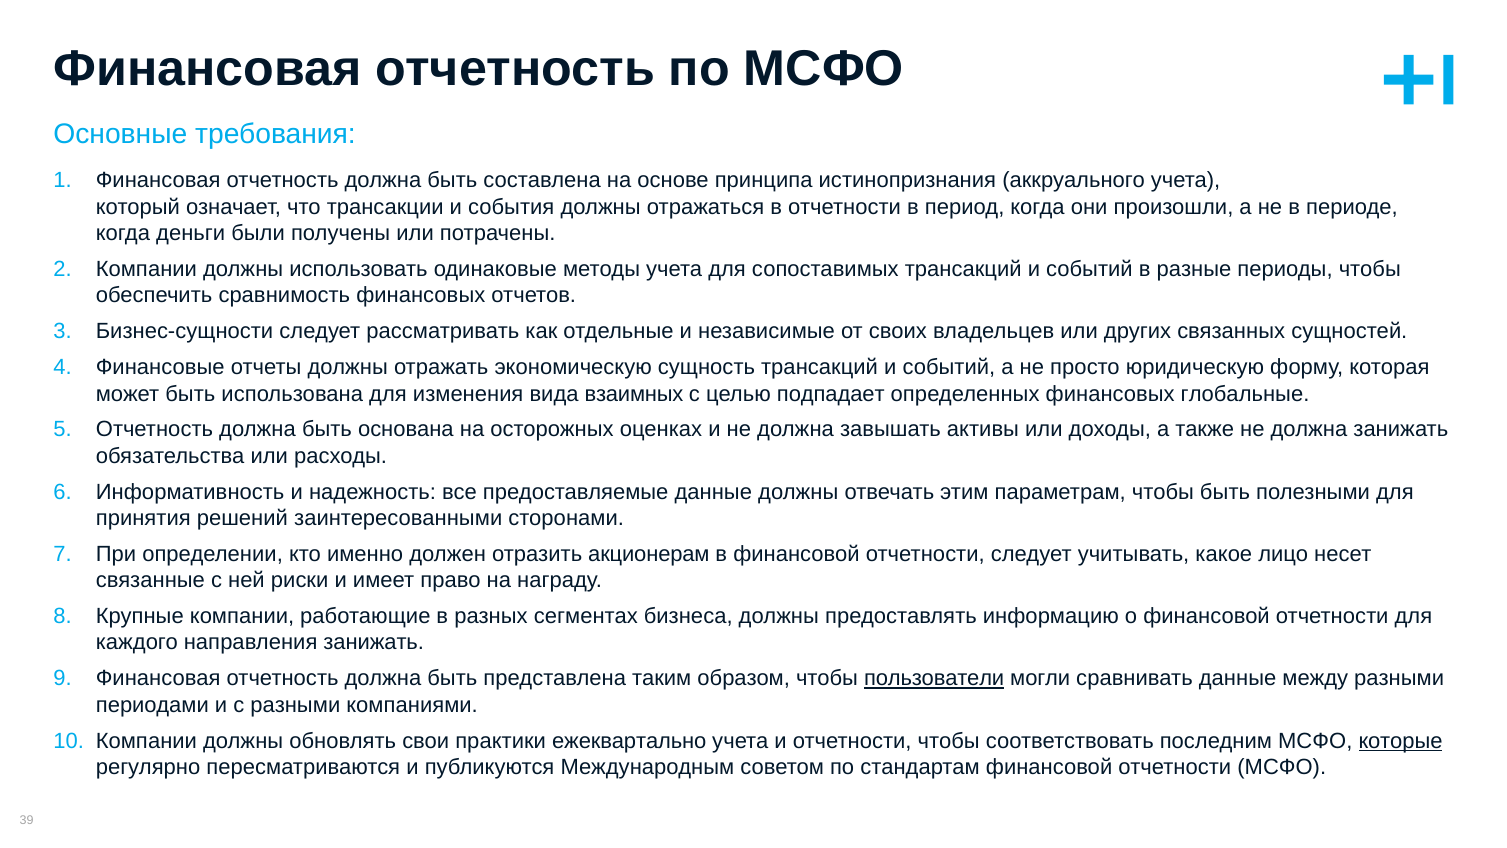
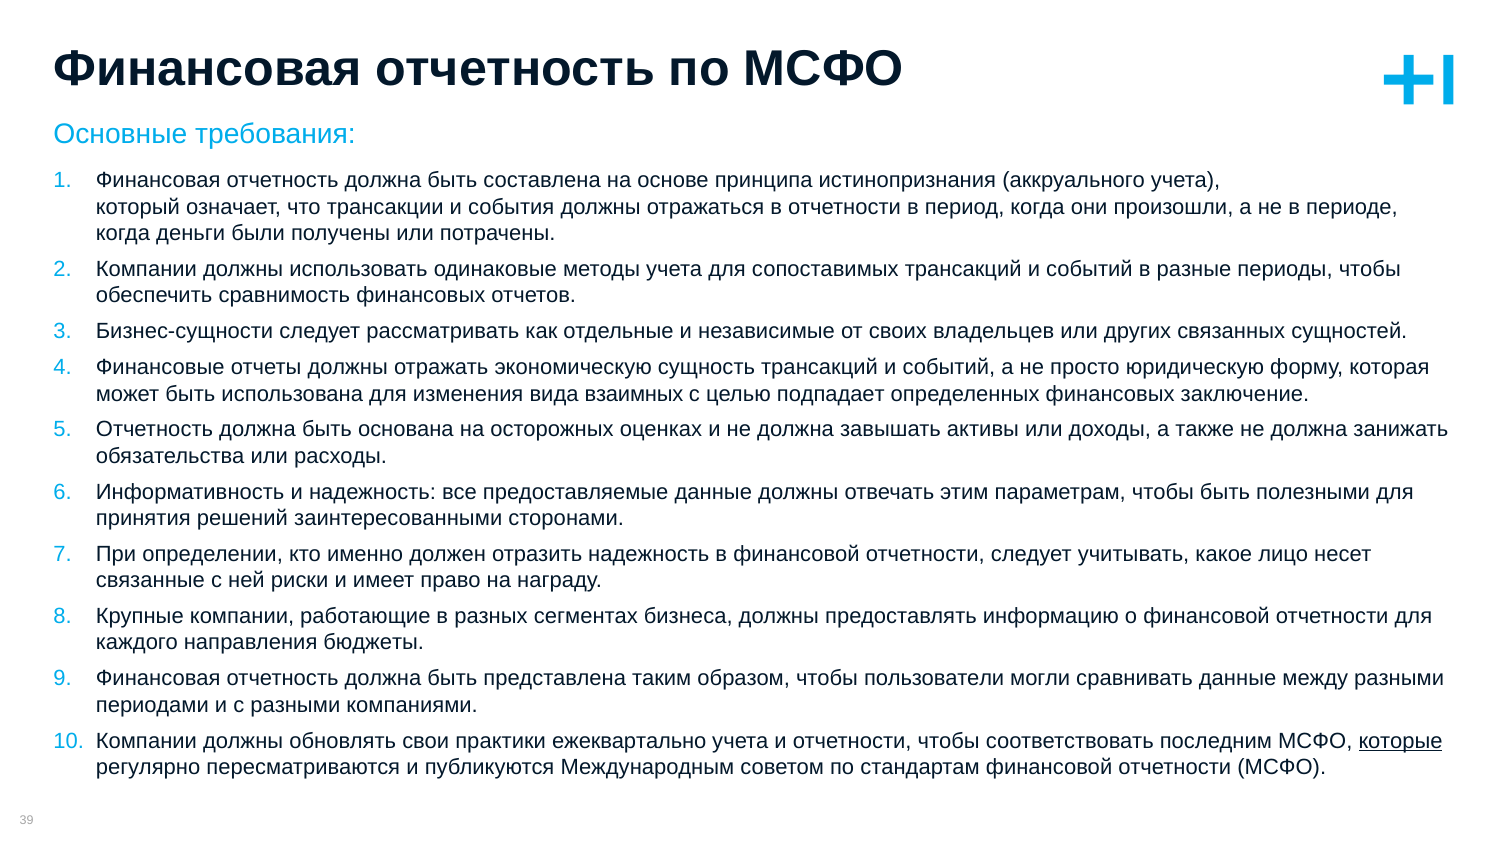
глобальные: глобальные -> заключение
отразить акционерам: акционерам -> надежность
направления занижать: занижать -> бюджеты
пользователи underline: present -> none
